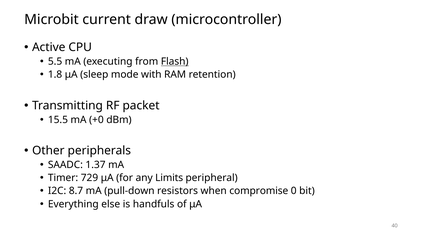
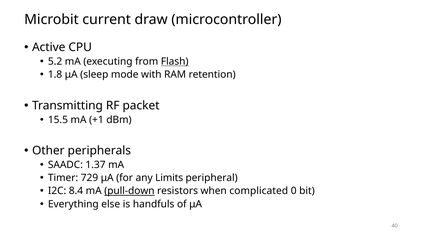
5.5: 5.5 -> 5.2
+0: +0 -> +1
8.7: 8.7 -> 8.4
pull-down underline: none -> present
compromise: compromise -> complicated
